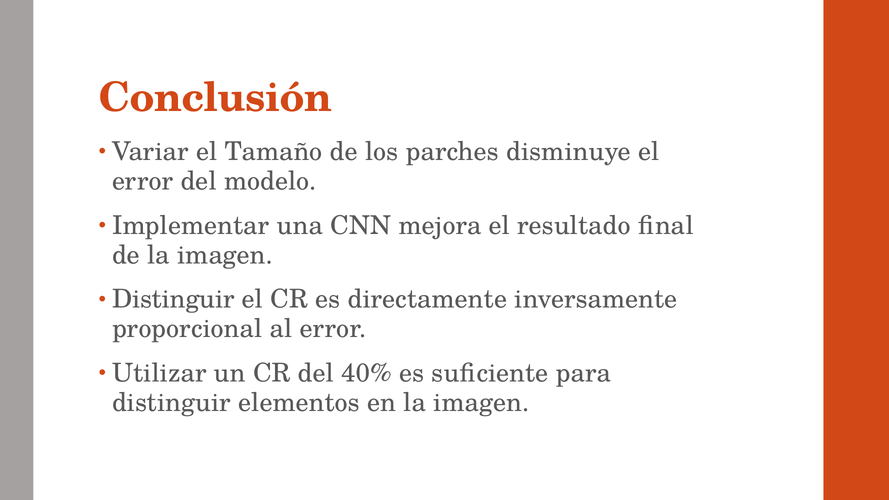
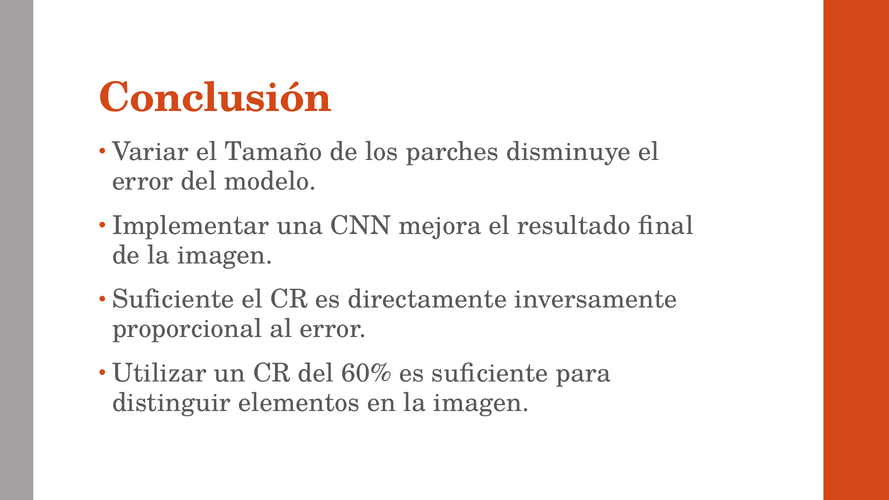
Distinguir at (173, 299): Distinguir -> Suficiente
40%: 40% -> 60%
